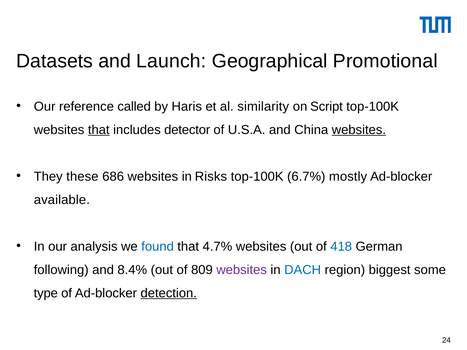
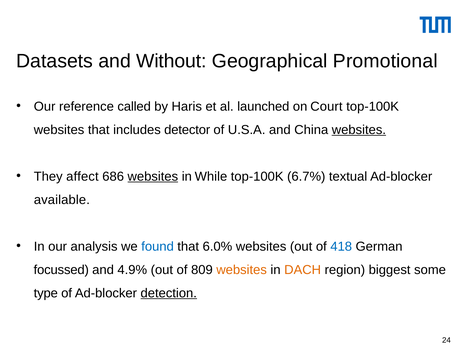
Launch: Launch -> Without
similarity: similarity -> launched
Script: Script -> Court
that at (99, 130) underline: present -> none
these: these -> affect
websites at (153, 177) underline: none -> present
Risks: Risks -> While
mostly: mostly -> textual
4.7%: 4.7% -> 6.0%
following: following -> focussed
8.4%: 8.4% -> 4.9%
websites at (242, 270) colour: purple -> orange
DACH colour: blue -> orange
